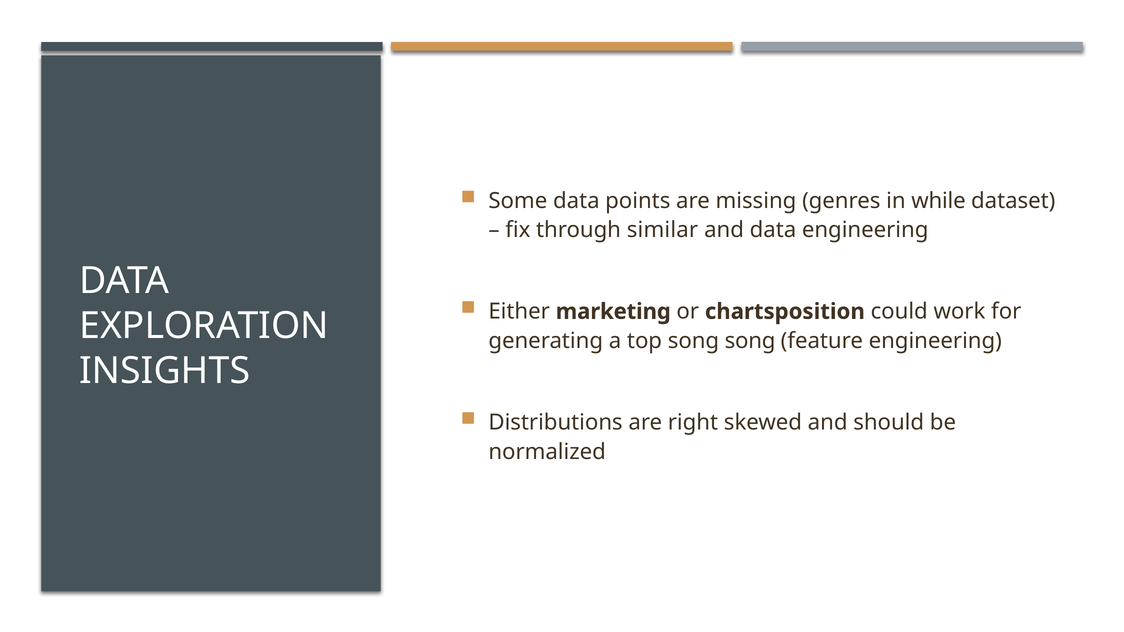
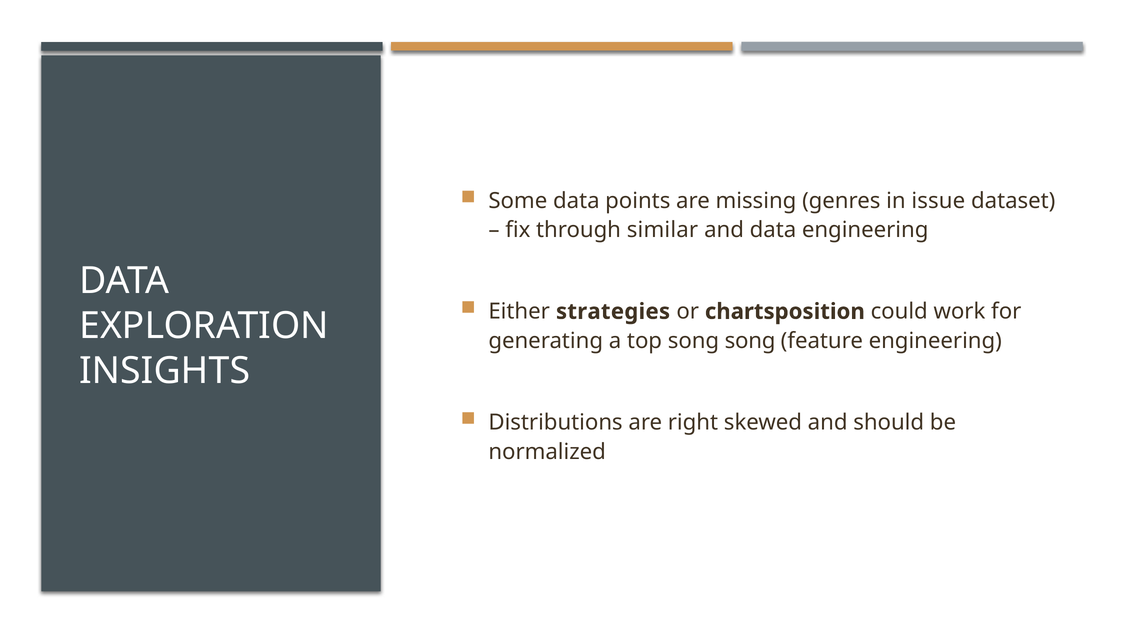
while: while -> issue
marketing: marketing -> strategies
